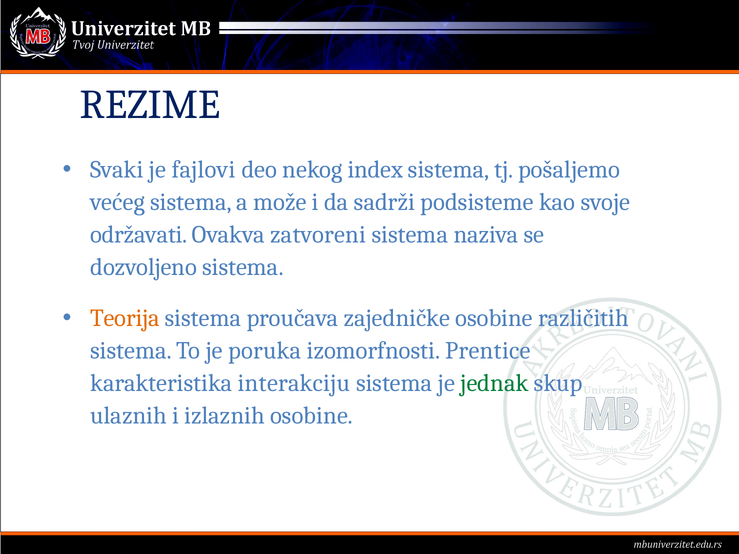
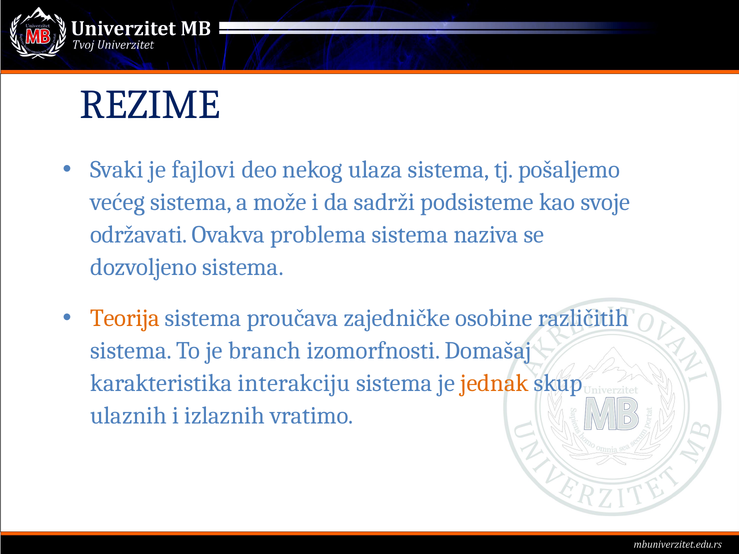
index: index -> ulaza
zatvoreni: zatvoreni -> problema
poruka: poruka -> branch
Prentice: Prentice -> Domašaj
jednak colour: green -> orange
izlaznih osobine: osobine -> vratimo
